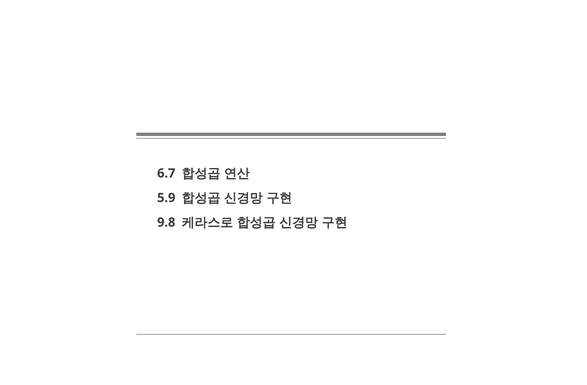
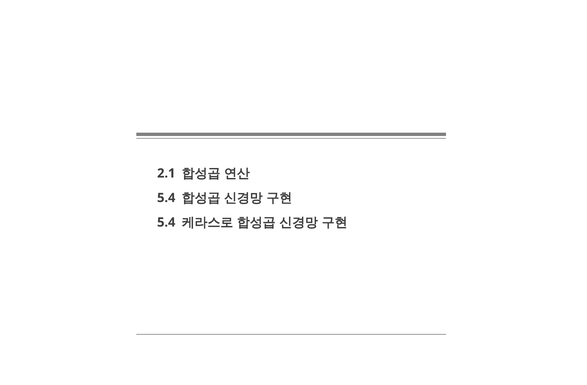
6.7: 6.7 -> 2.1
5.9 at (166, 198): 5.9 -> 5.4
9.8 at (166, 223): 9.8 -> 5.4
